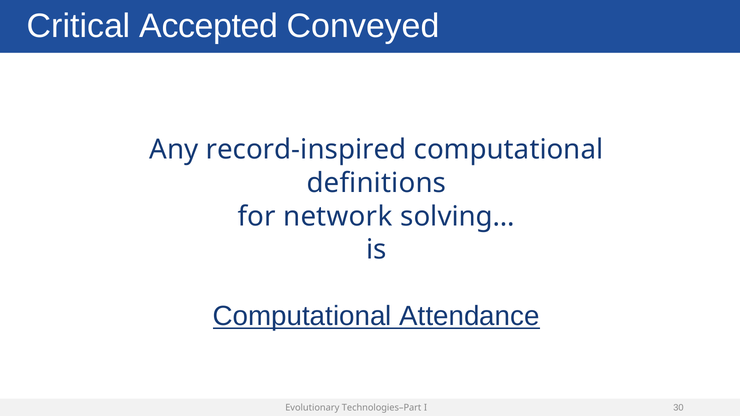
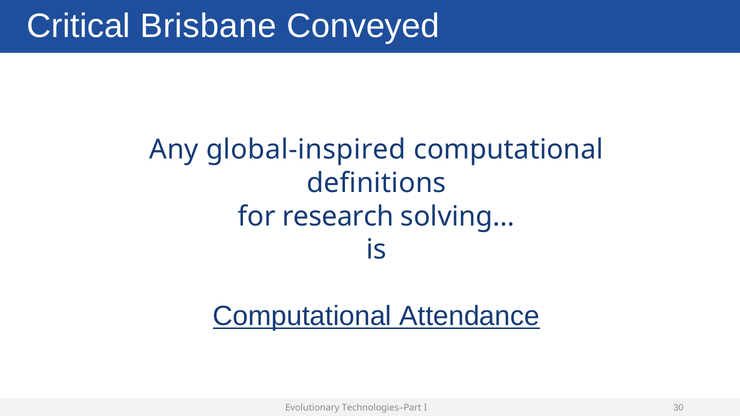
Accepted: Accepted -> Brisbane
record-inspired: record-inspired -> global-inspired
network: network -> research
